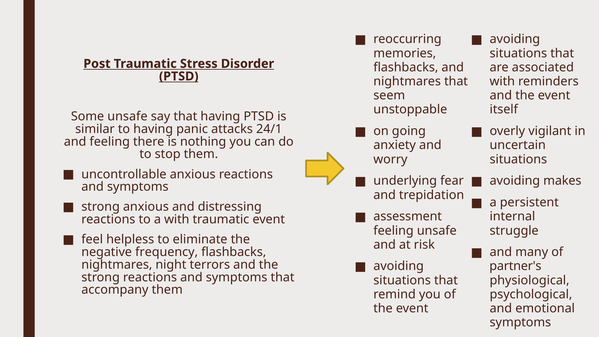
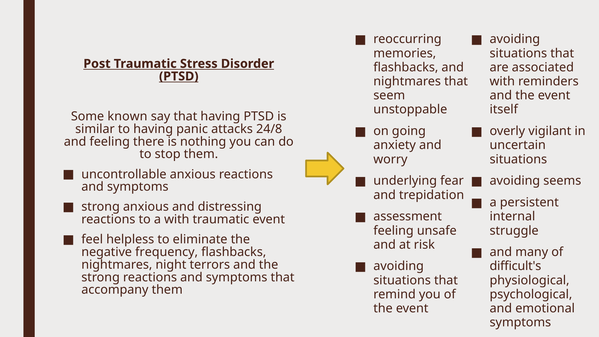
Some unsafe: unsafe -> known
24/1: 24/1 -> 24/8
makes: makes -> seems
partner's: partner's -> difficult's
